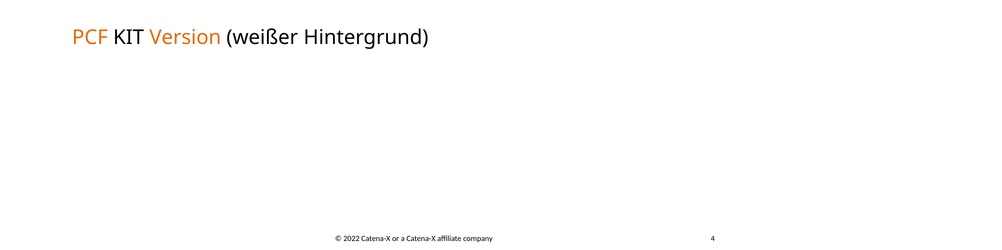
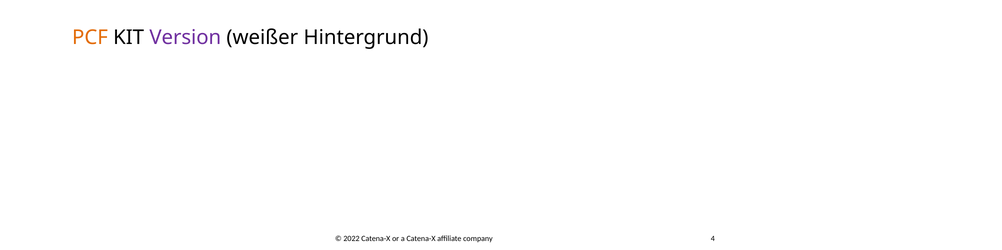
Version colour: orange -> purple
